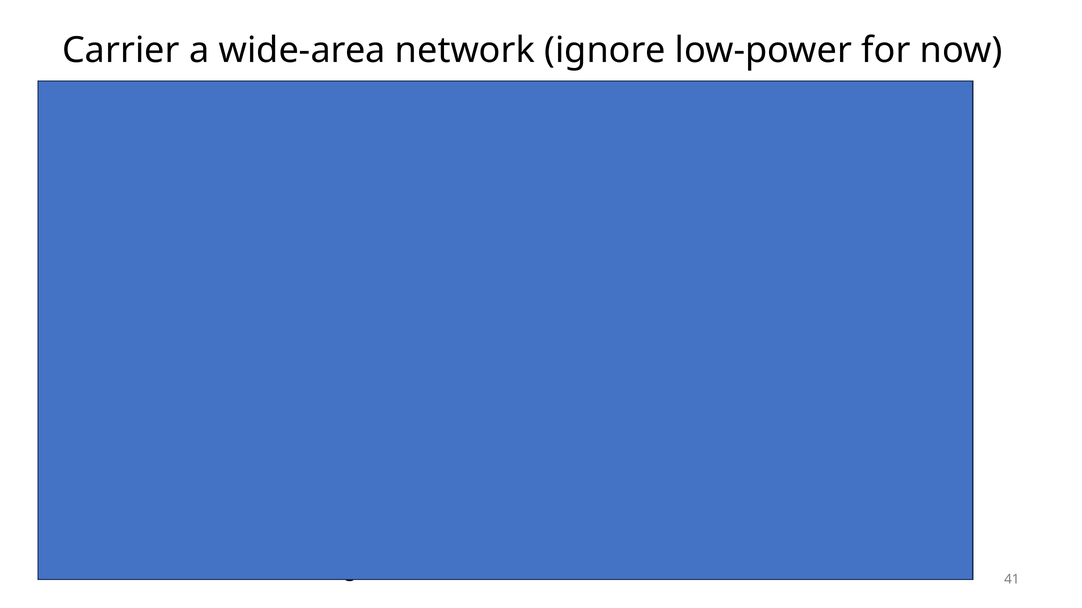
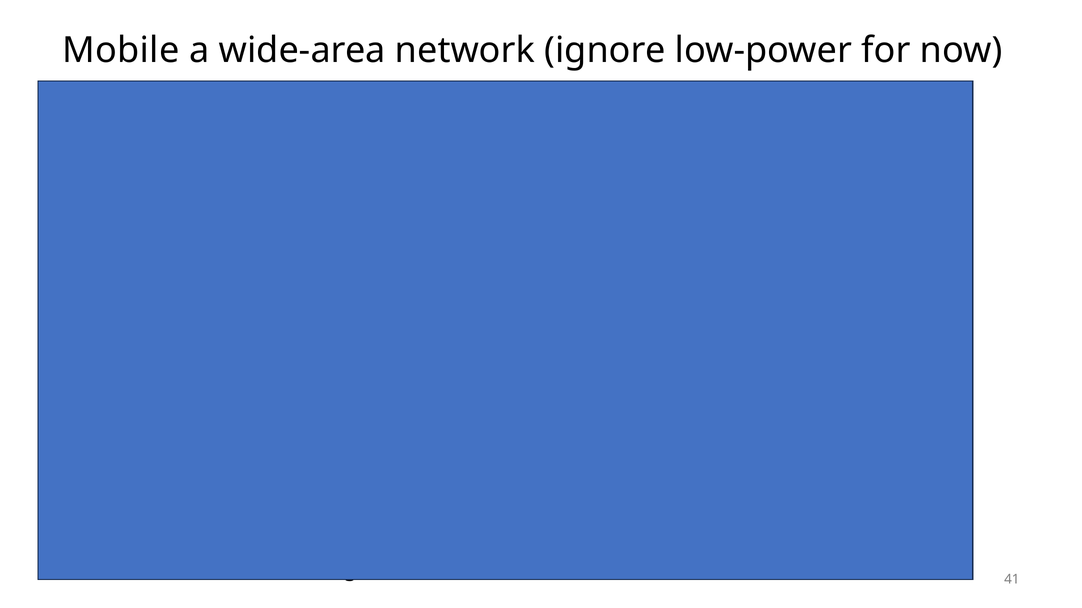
Carrier at (121, 50): Carrier -> Mobile
